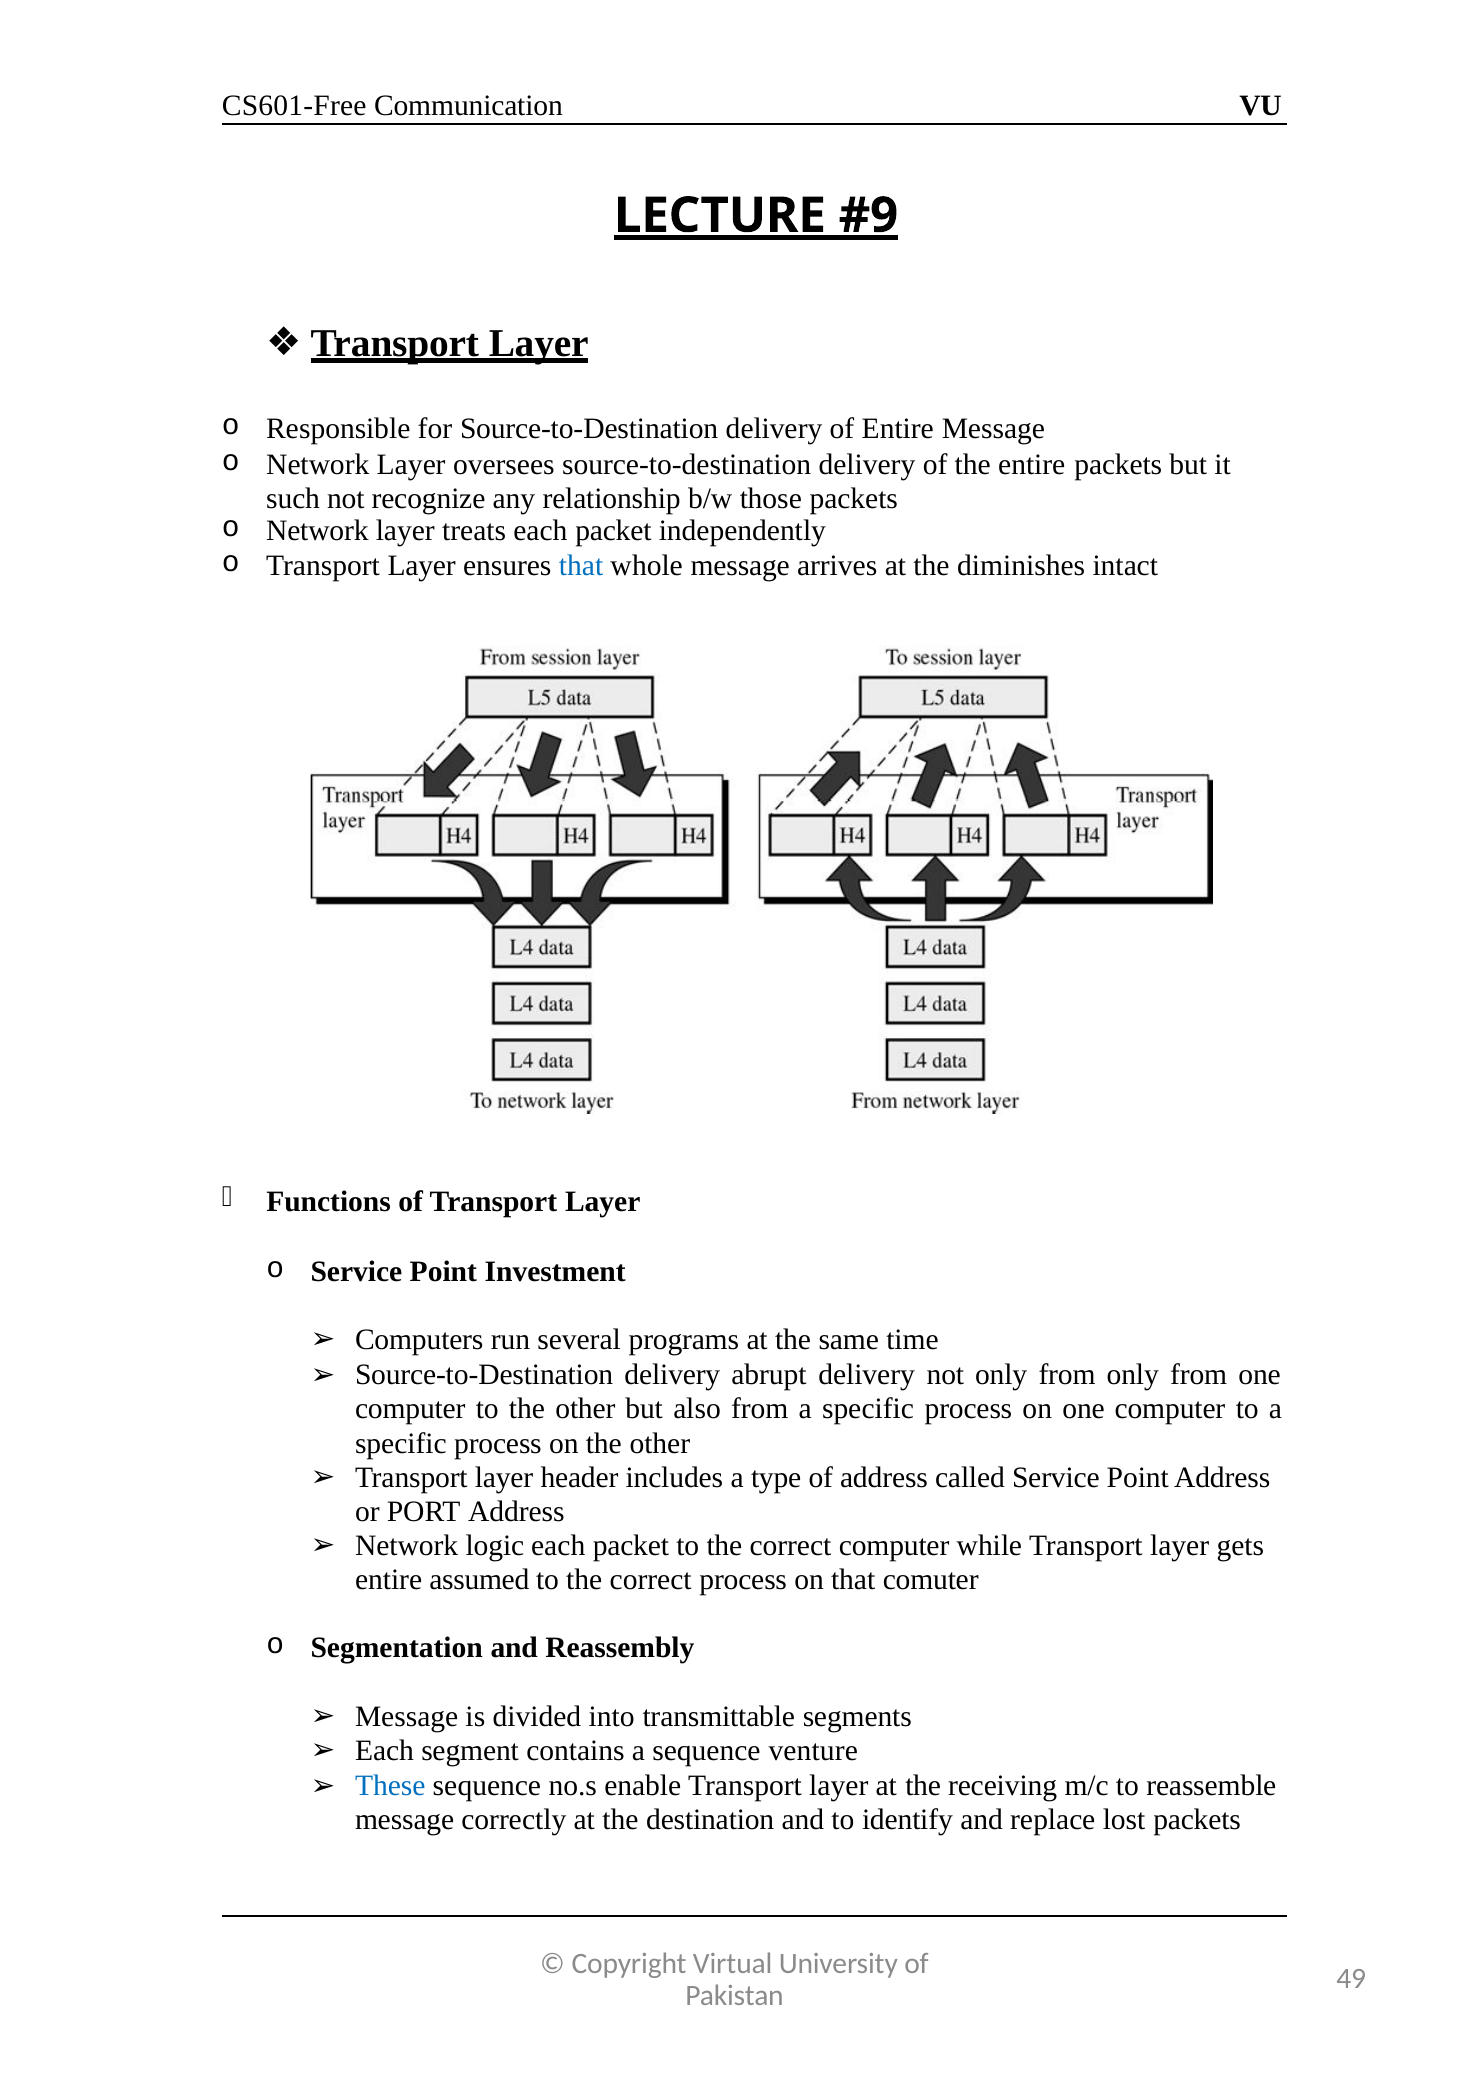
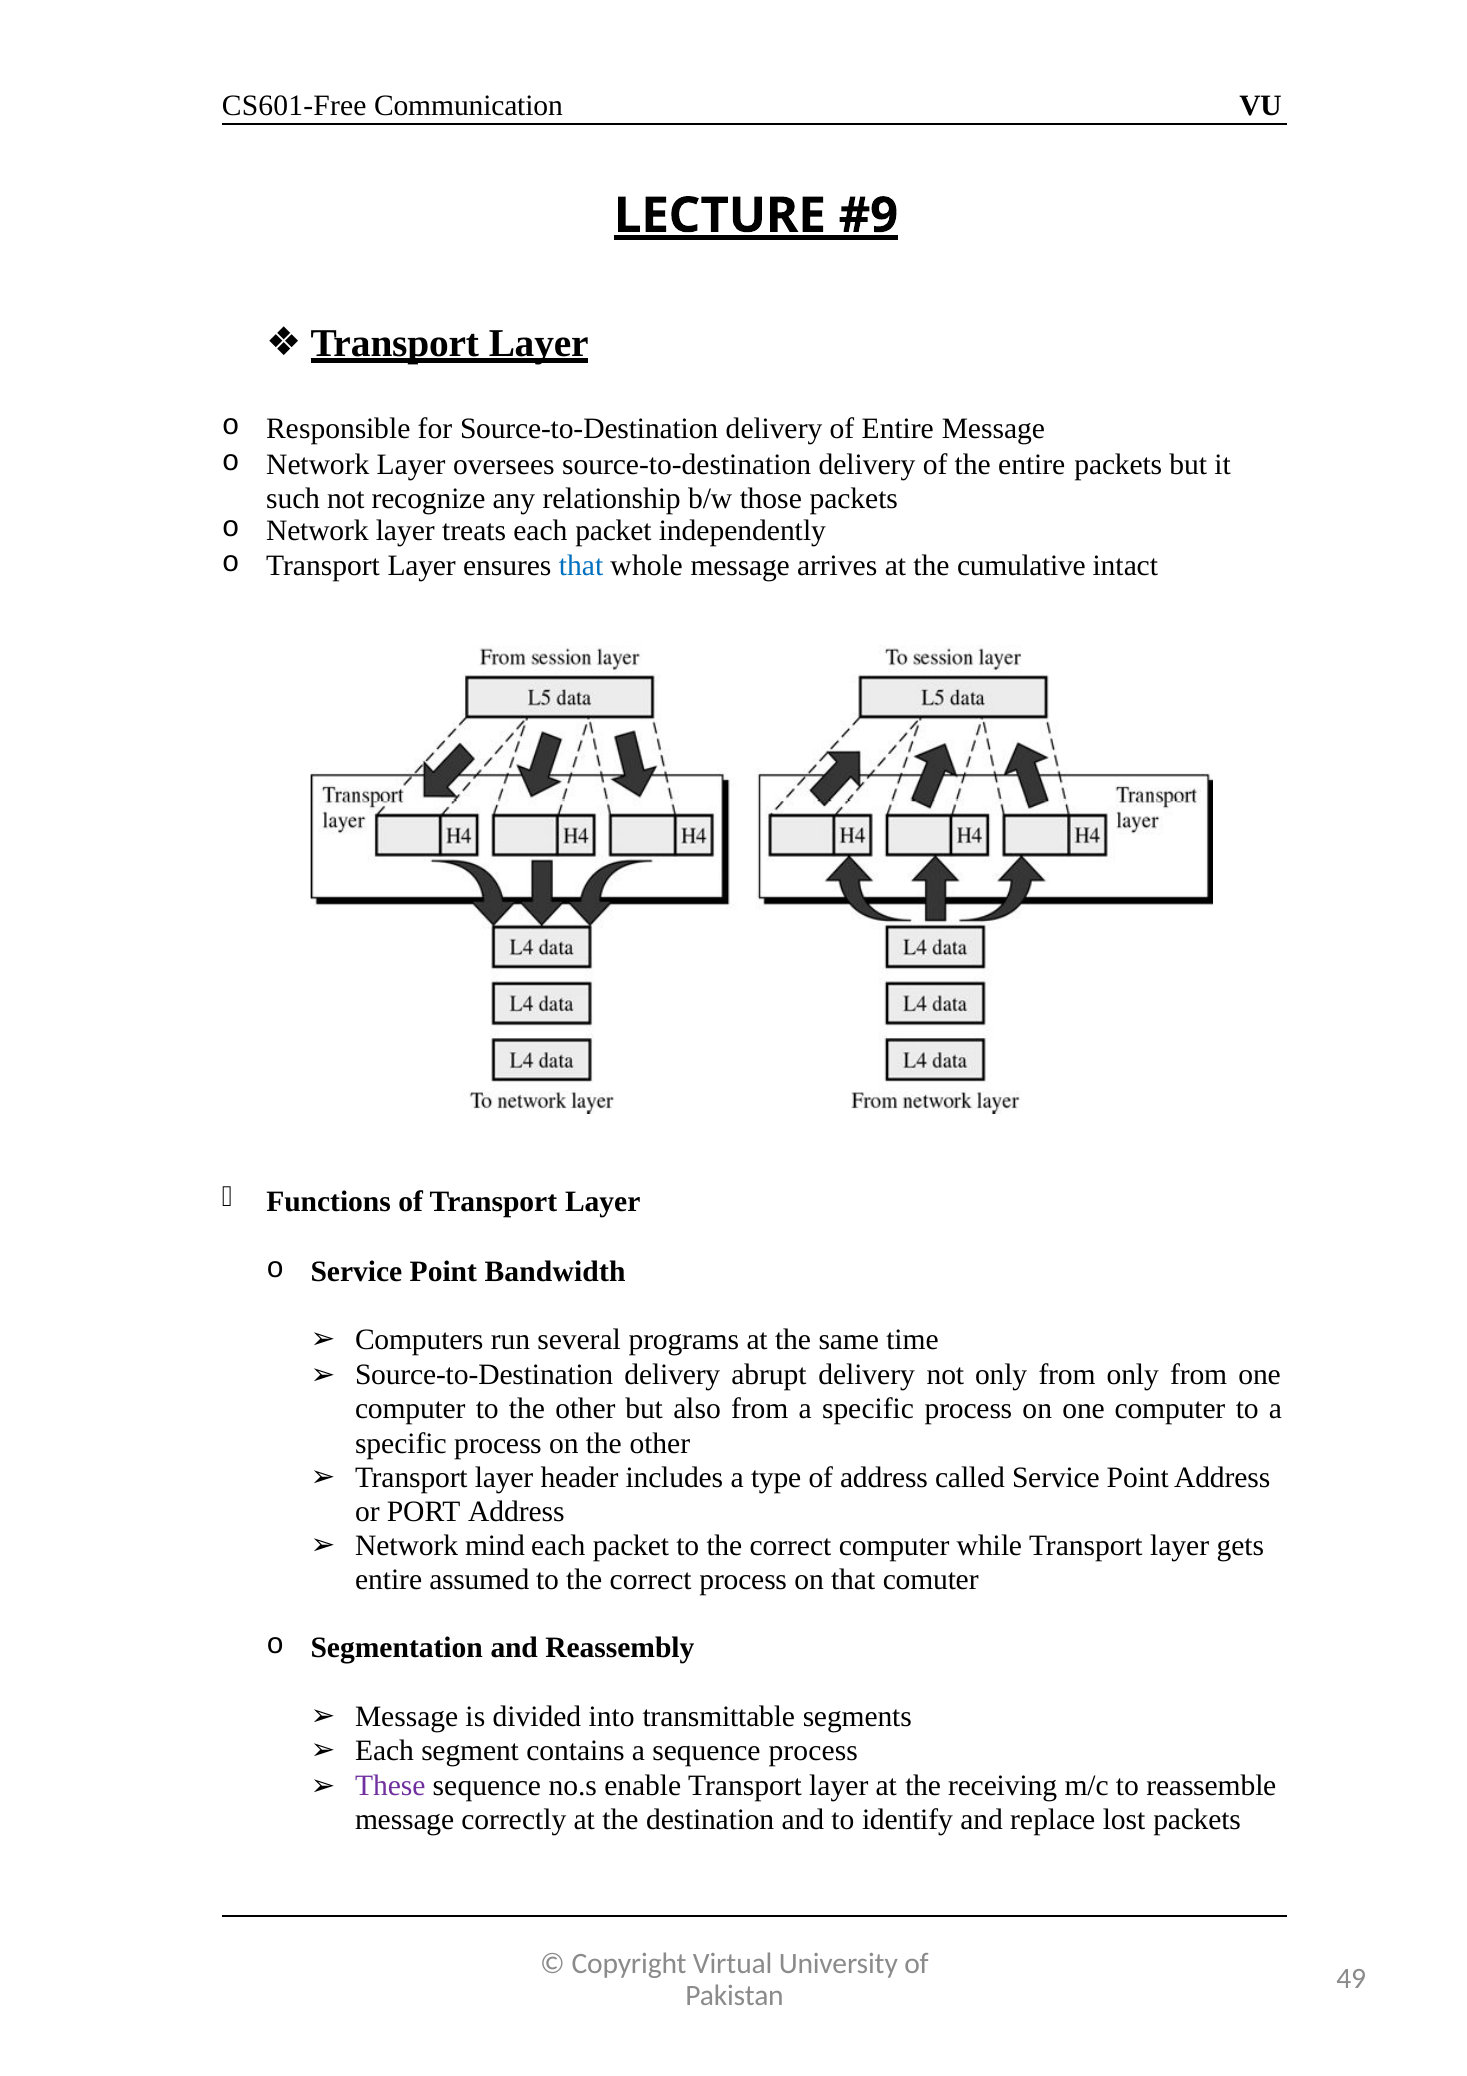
diminishes: diminishes -> cumulative
Investment: Investment -> Bandwidth
logic: logic -> mind
sequence venture: venture -> process
These colour: blue -> purple
